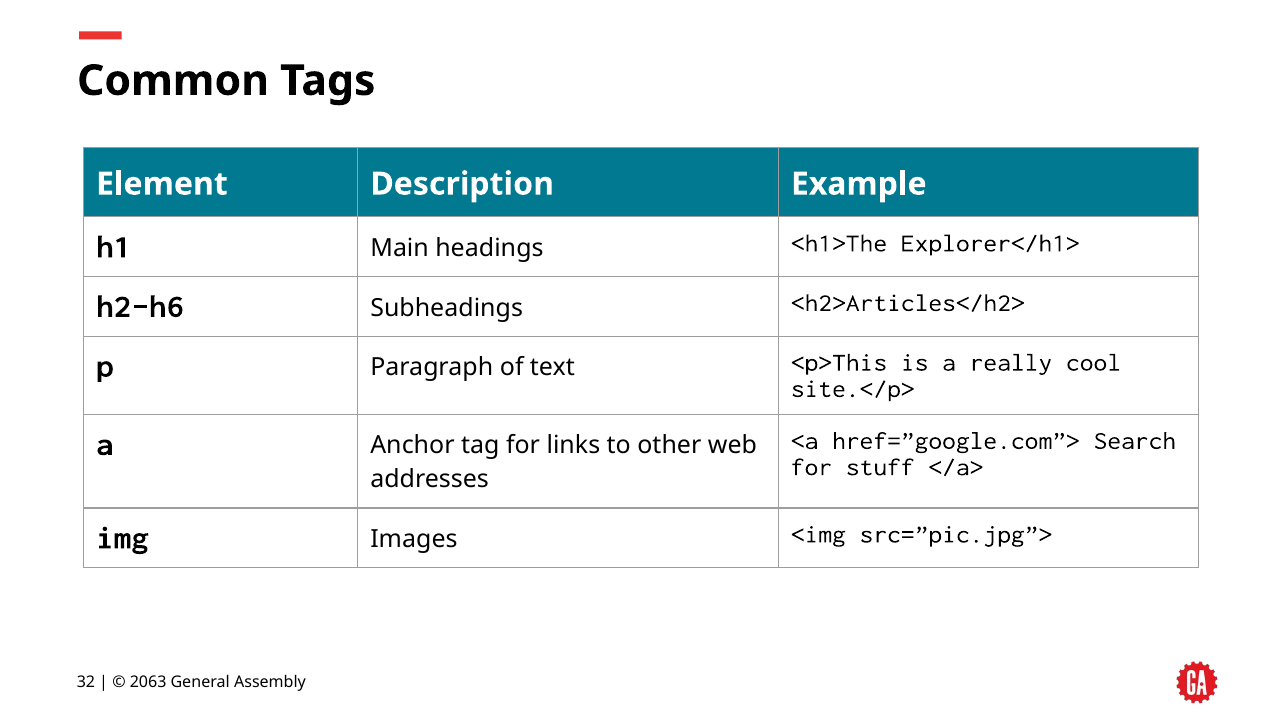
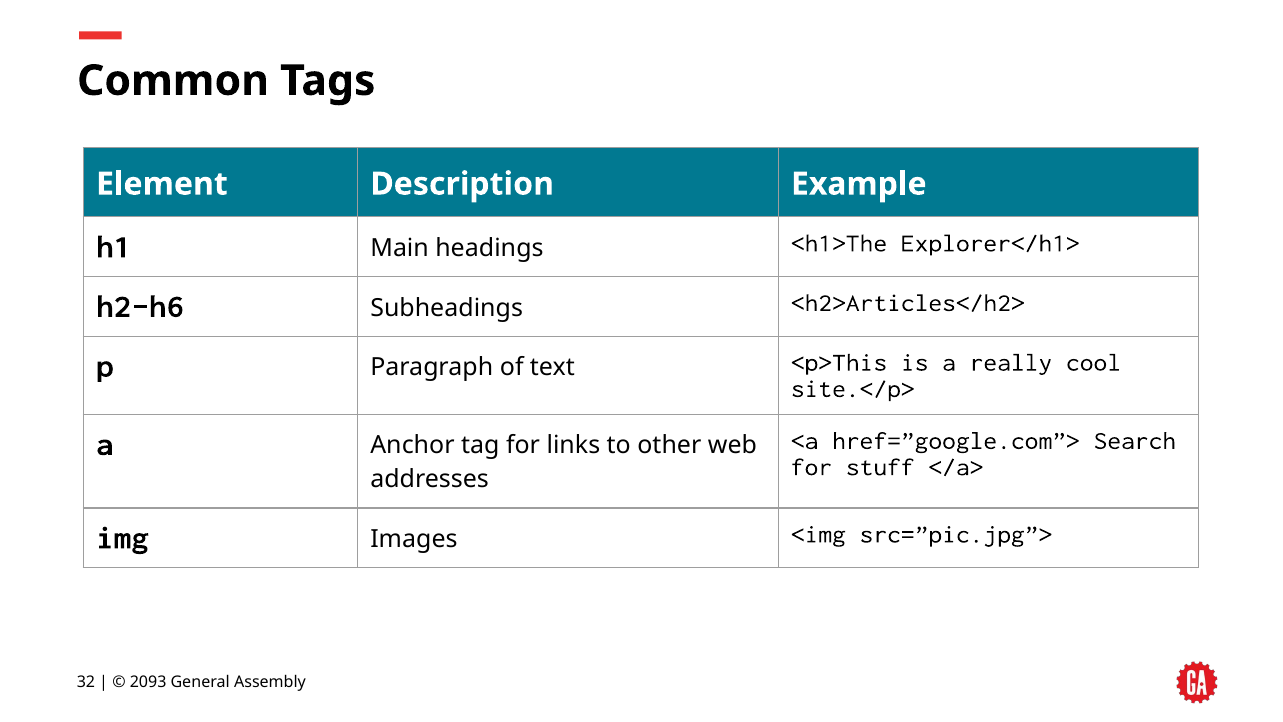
2063: 2063 -> 2093
